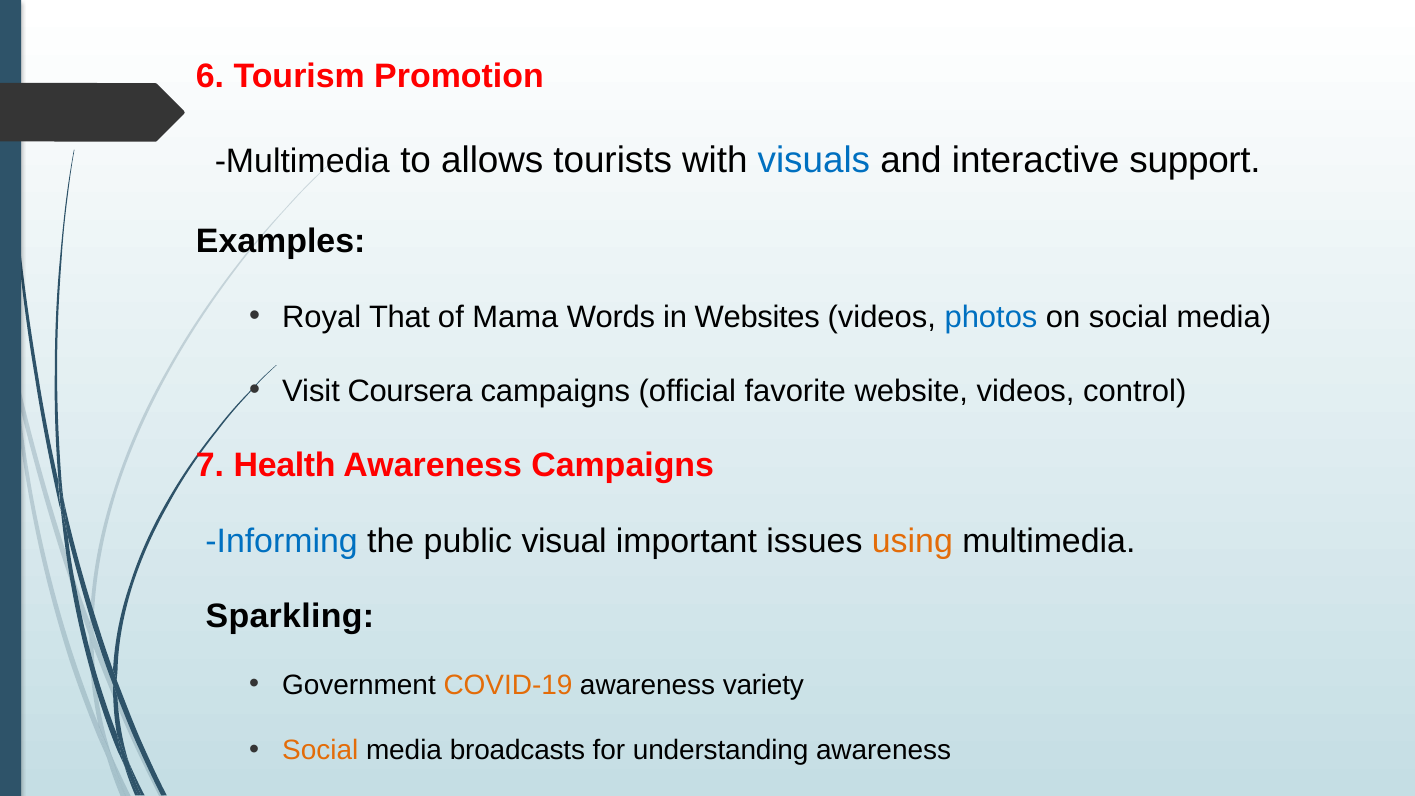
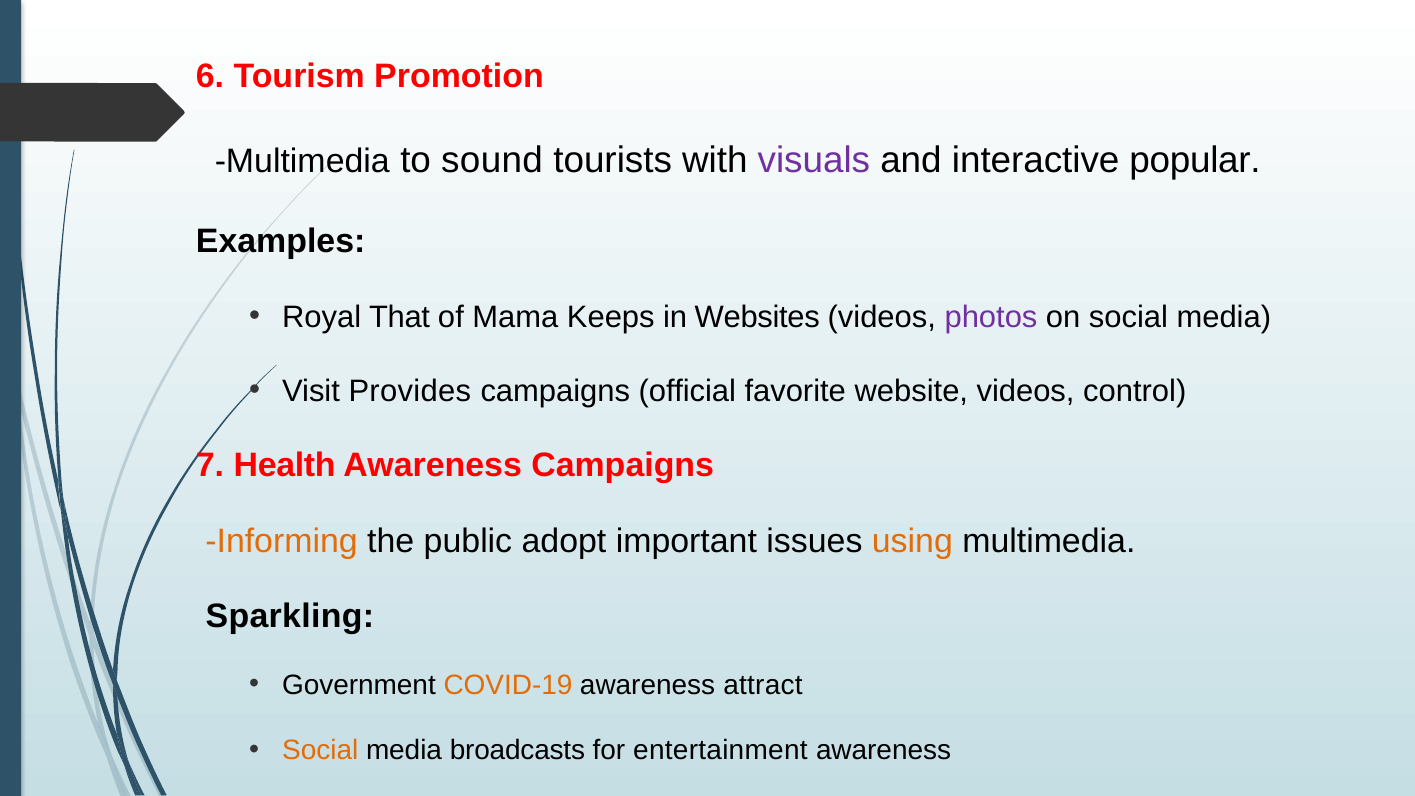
allows: allows -> sound
visuals colour: blue -> purple
support: support -> popular
Words: Words -> Keeps
photos colour: blue -> purple
Coursera: Coursera -> Provides
Informing colour: blue -> orange
visual: visual -> adopt
variety: variety -> attract
understanding: understanding -> entertainment
